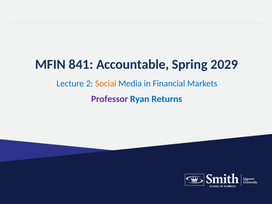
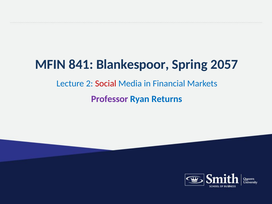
Accountable: Accountable -> Blankespoor
2029: 2029 -> 2057
Social colour: orange -> red
